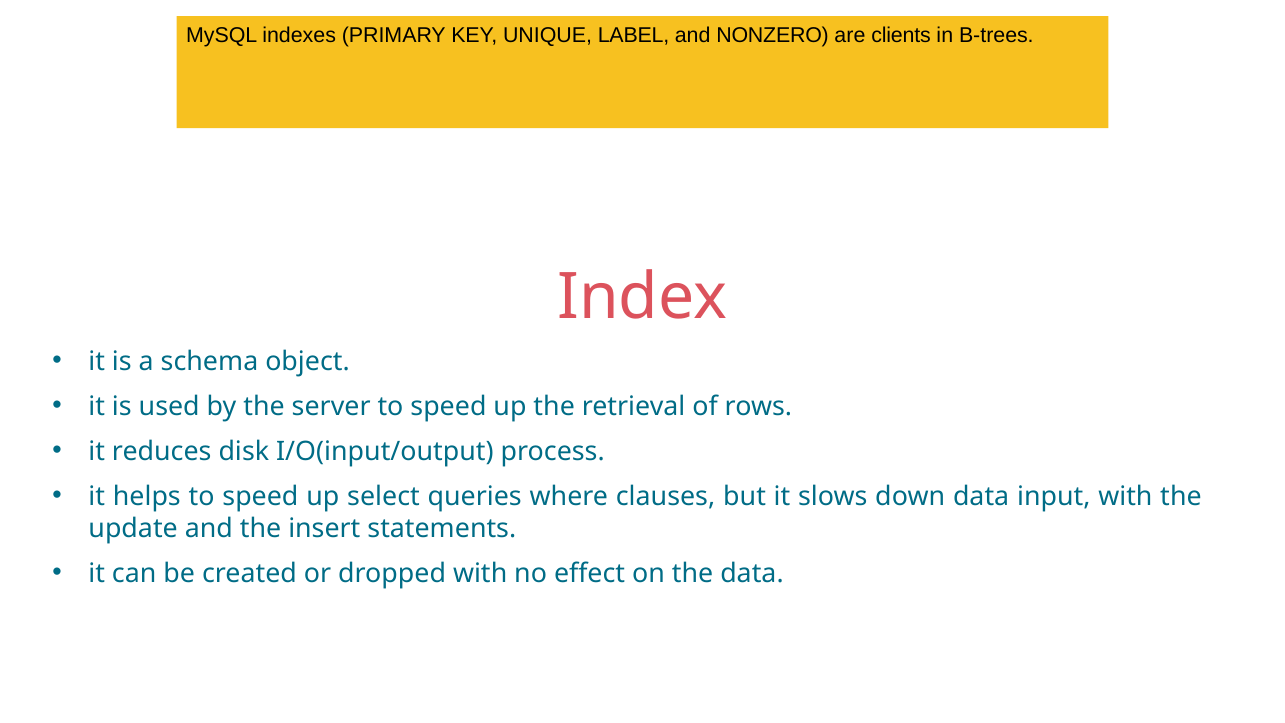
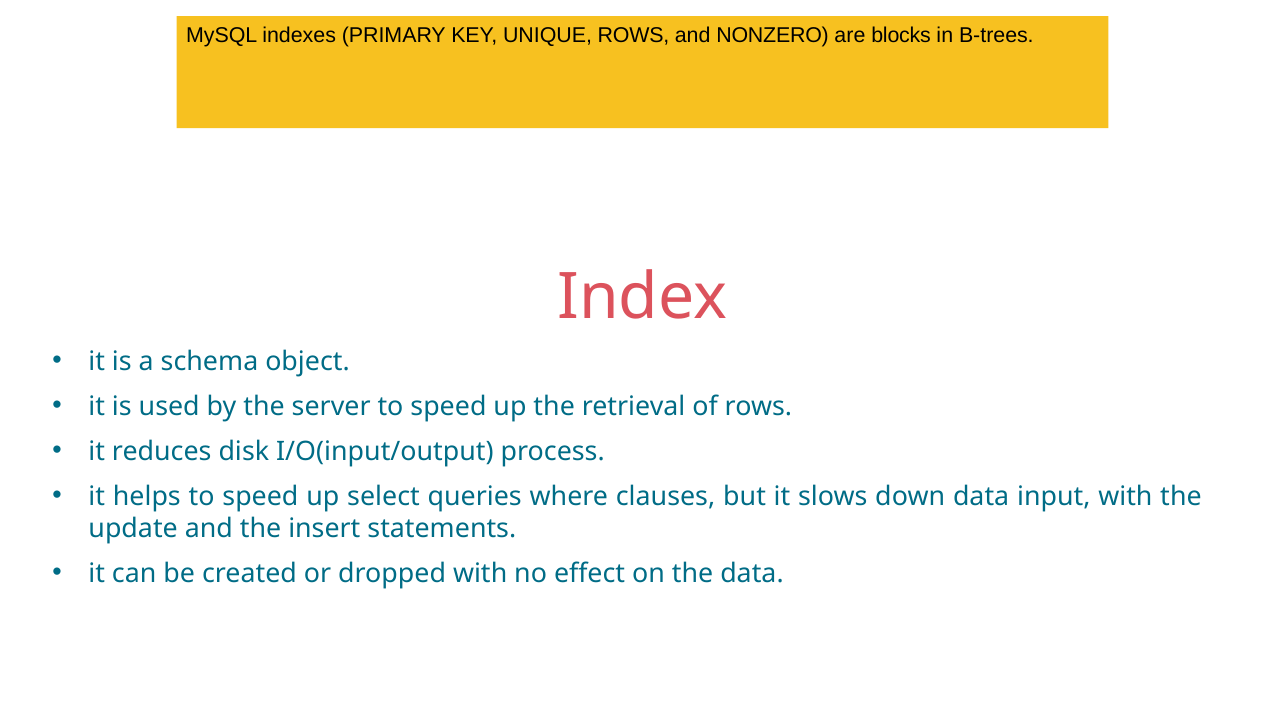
UNIQUE LABEL: LABEL -> ROWS
clients: clients -> blocks
